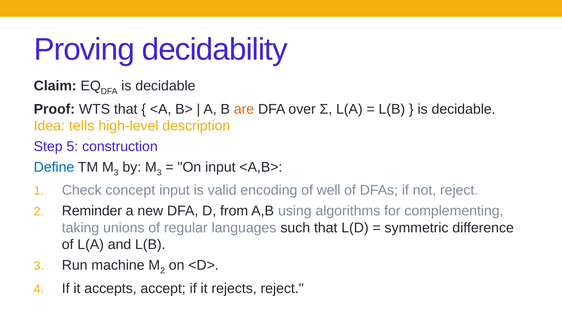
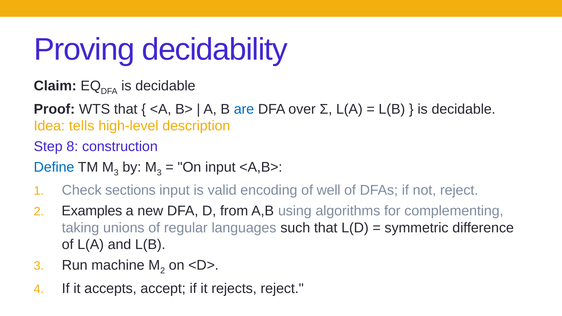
are colour: orange -> blue
5: 5 -> 8
concept: concept -> sections
Reminder: Reminder -> Examples
